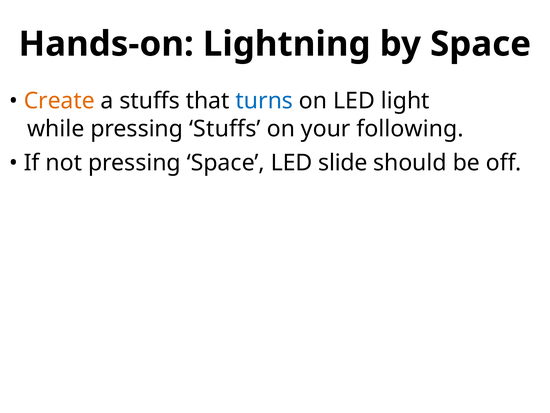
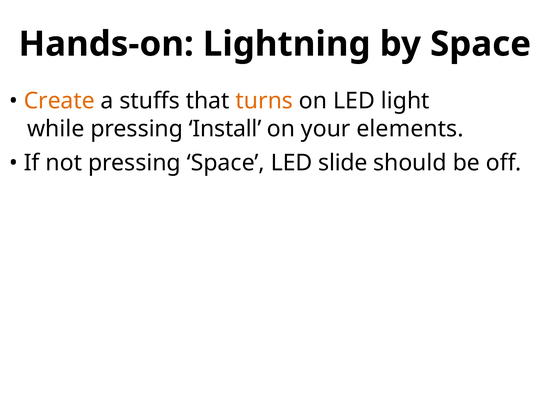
turns colour: blue -> orange
pressing Stuffs: Stuffs -> Install
following: following -> elements
